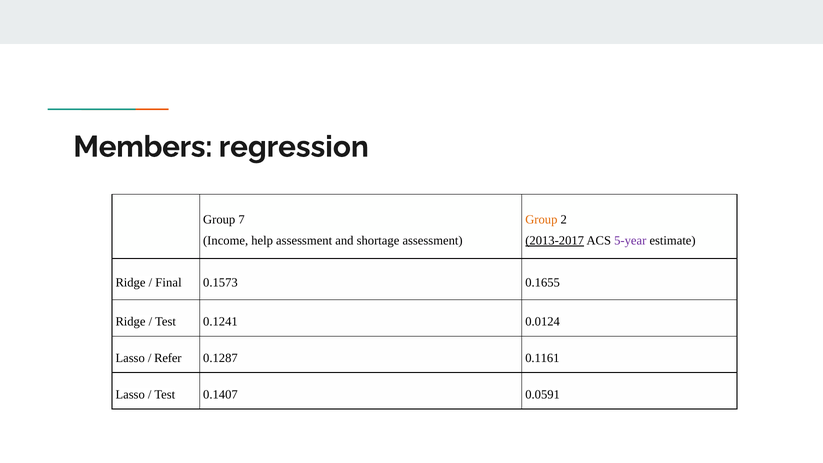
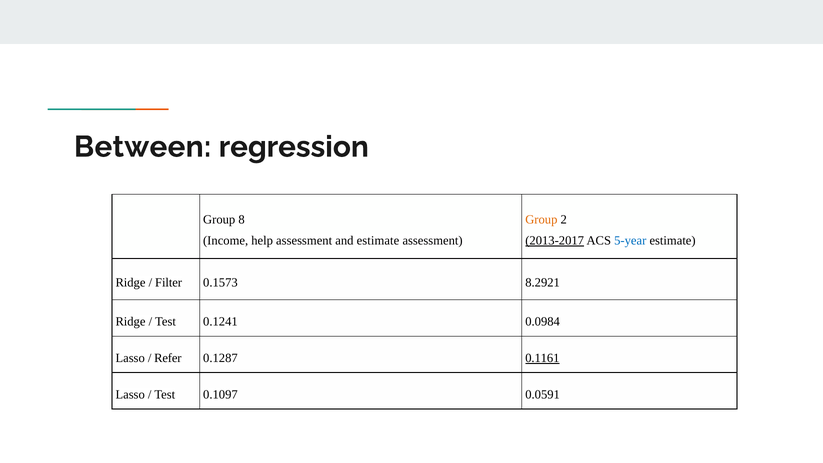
Members: Members -> Between
7: 7 -> 8
and shortage: shortage -> estimate
5-year colour: purple -> blue
Final: Final -> Filter
0.1655: 0.1655 -> 8.2921
0.0124: 0.0124 -> 0.0984
0.1161 underline: none -> present
0.1407: 0.1407 -> 0.1097
